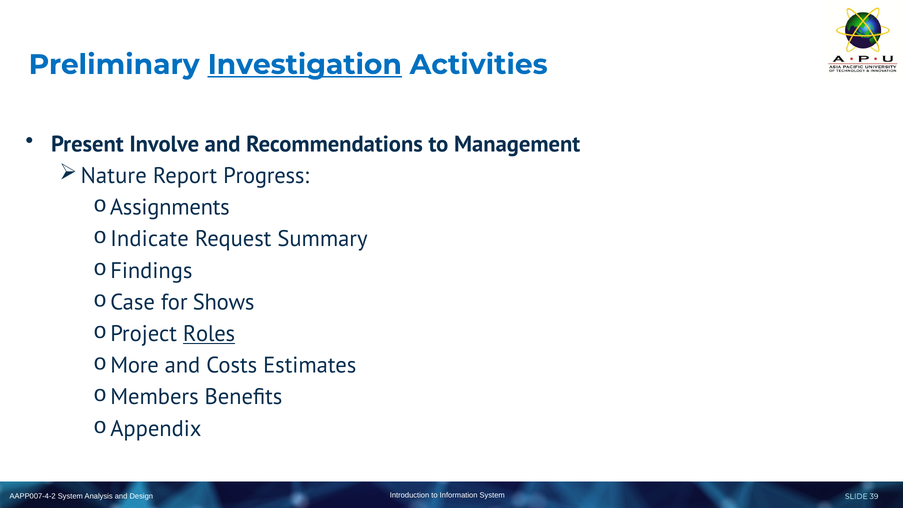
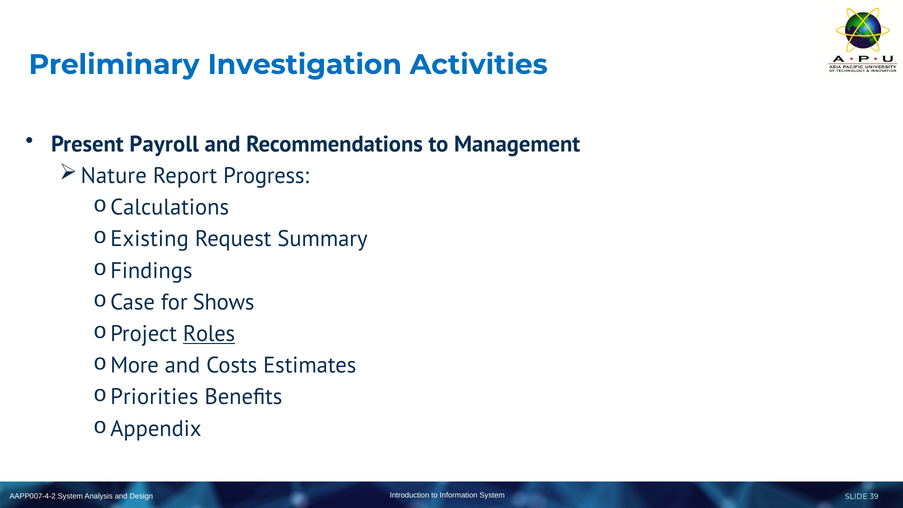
Investigation underline: present -> none
Involve: Involve -> Payroll
Assignments: Assignments -> Calculations
Indicate: Indicate -> Existing
Members: Members -> Priorities
